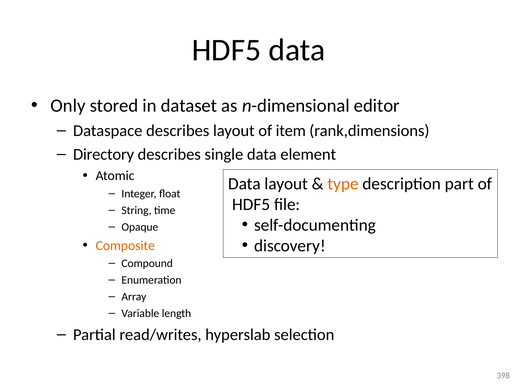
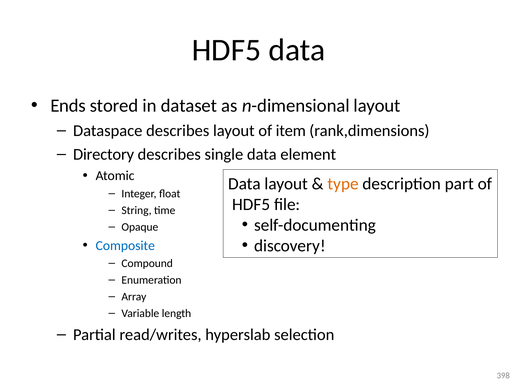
Only: Only -> Ends
n-dimensional editor: editor -> layout
Composite colour: orange -> blue
